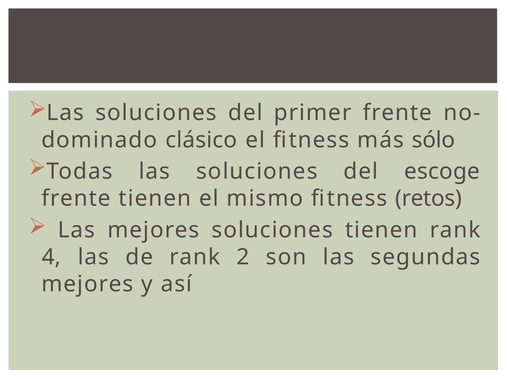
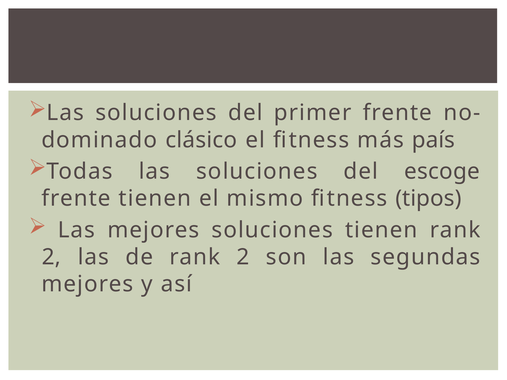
sólo: sólo -> país
retos: retos -> tipos
4 at (51, 257): 4 -> 2
